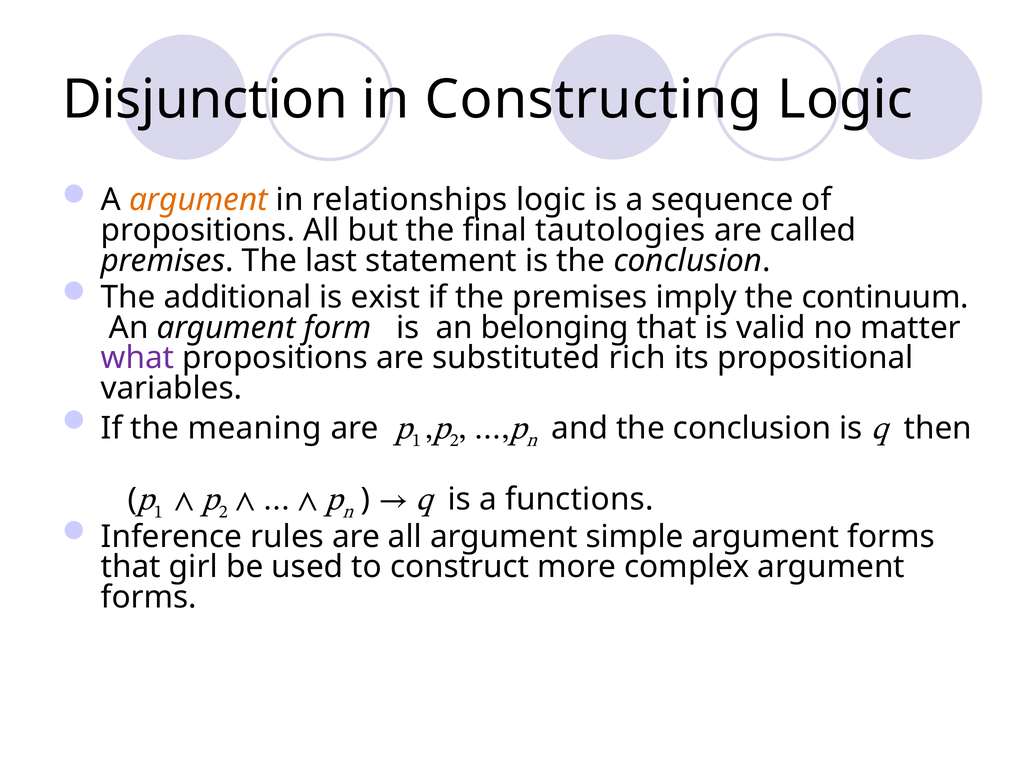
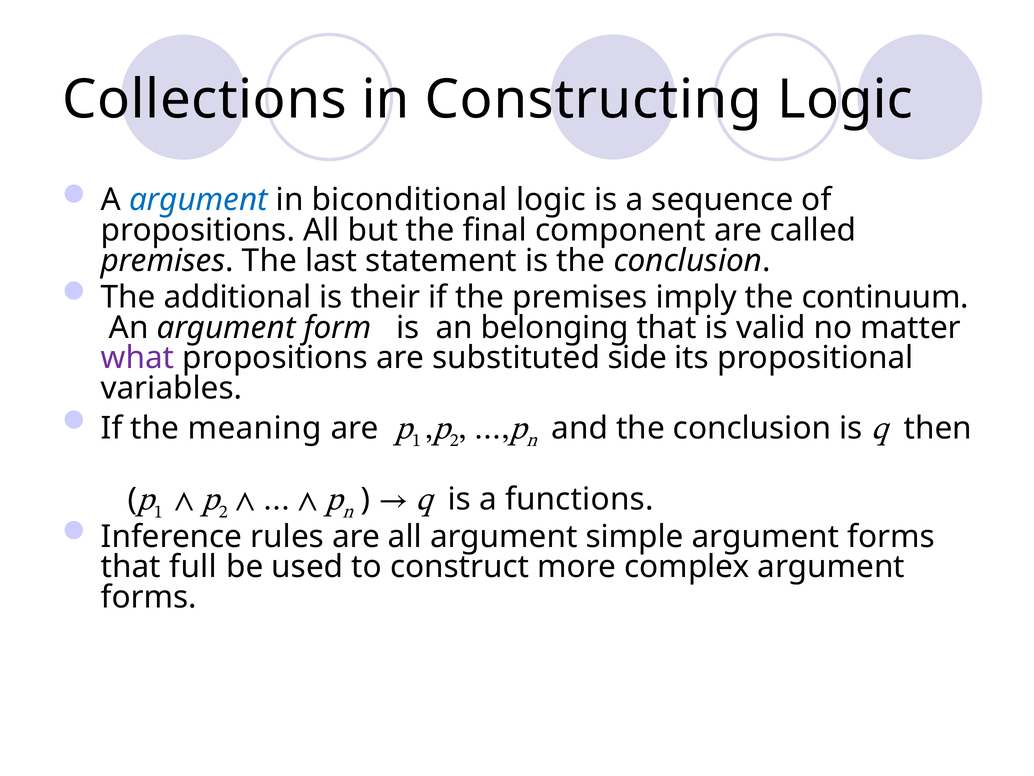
Disjunction: Disjunction -> Collections
argument at (198, 200) colour: orange -> blue
relationships: relationships -> biconditional
tautologies: tautologies -> component
exist: exist -> their
rich: rich -> side
girl: girl -> full
